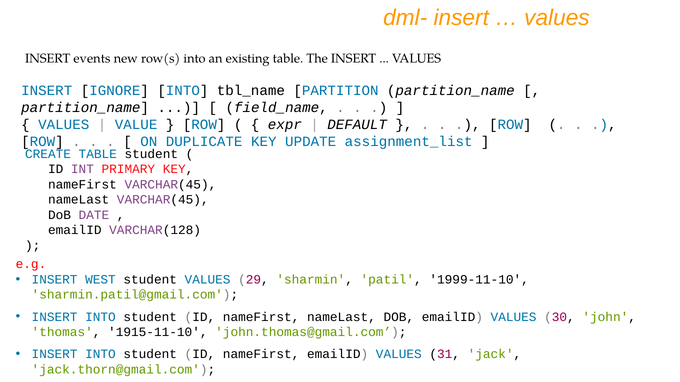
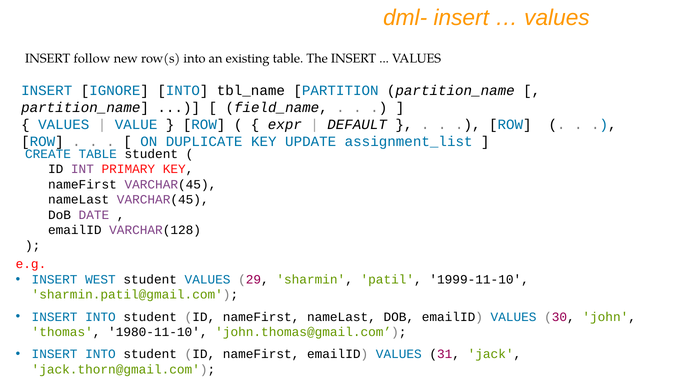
events: events -> follow
1915-11-10: 1915-11-10 -> 1980-11-10
